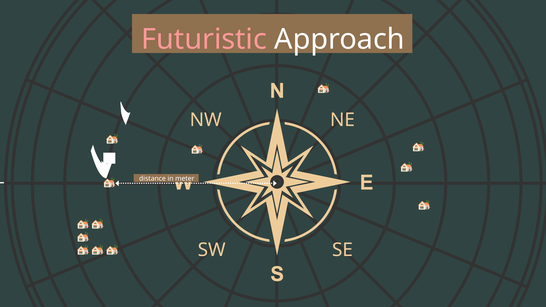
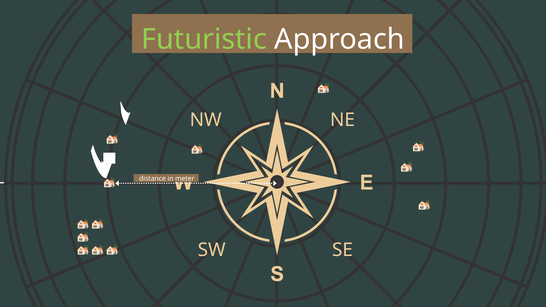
Futuristic colour: pink -> light green
